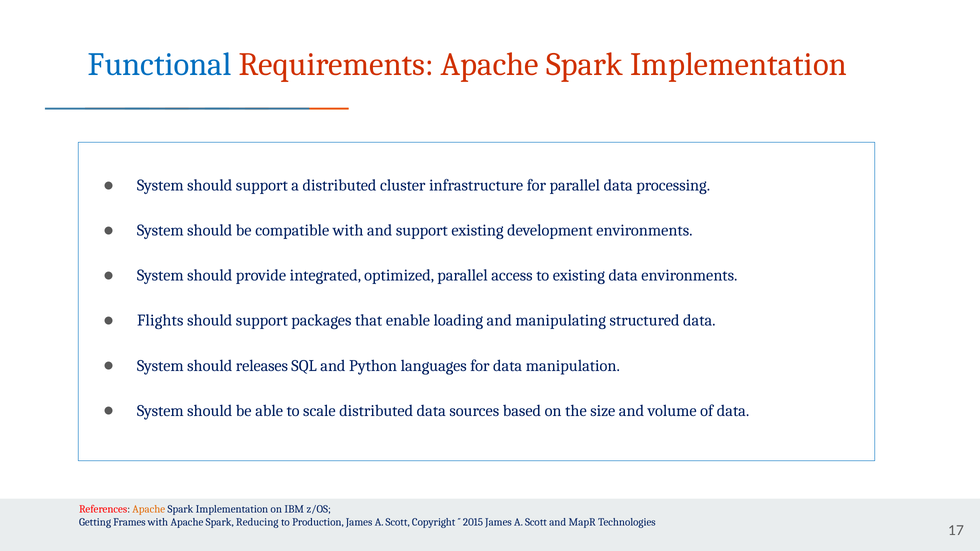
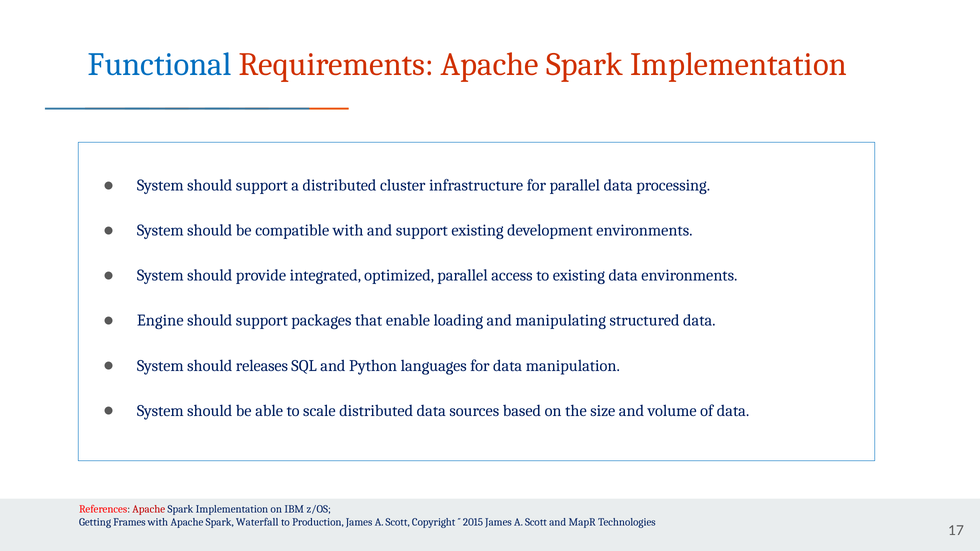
Flights: Flights -> Engine
Apache at (149, 510) colour: orange -> red
Reducing: Reducing -> Waterfall
